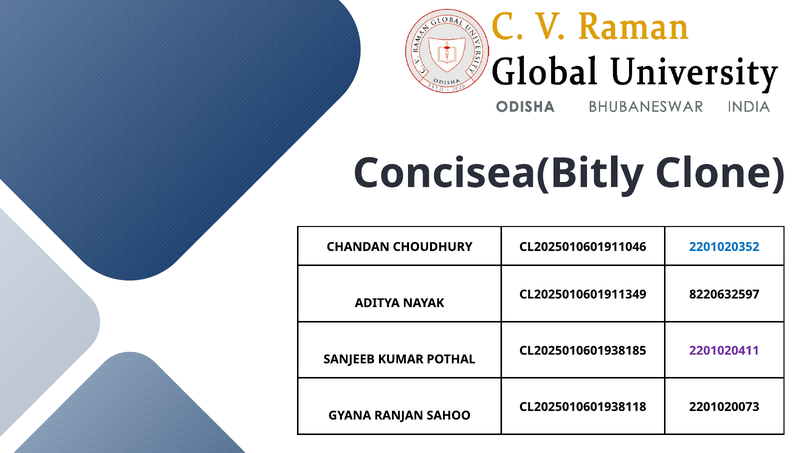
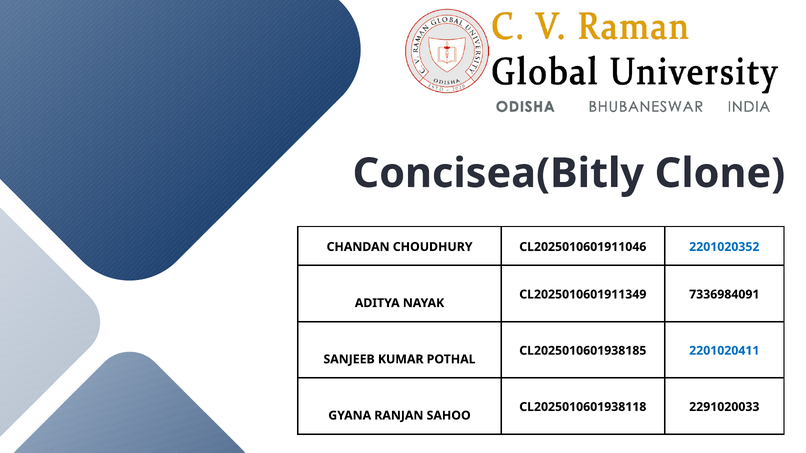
8220632597: 8220632597 -> 7336984091
2201020411 colour: purple -> blue
2201020073: 2201020073 -> 2291020033
